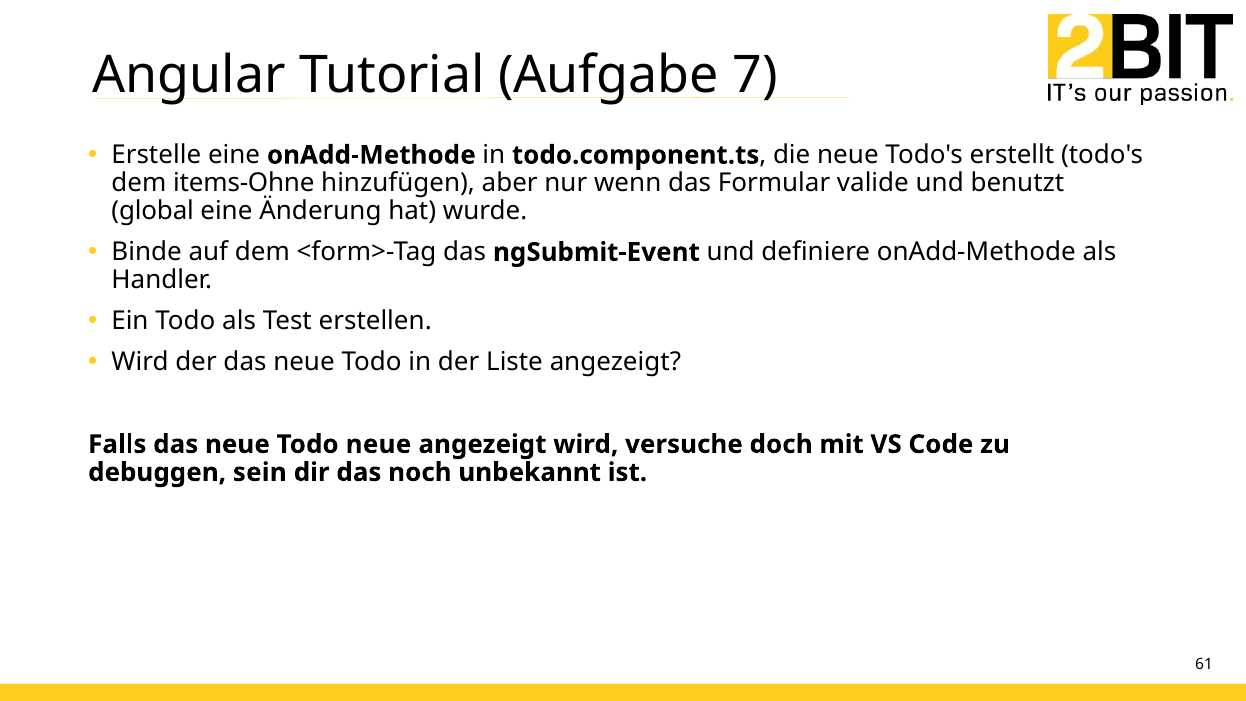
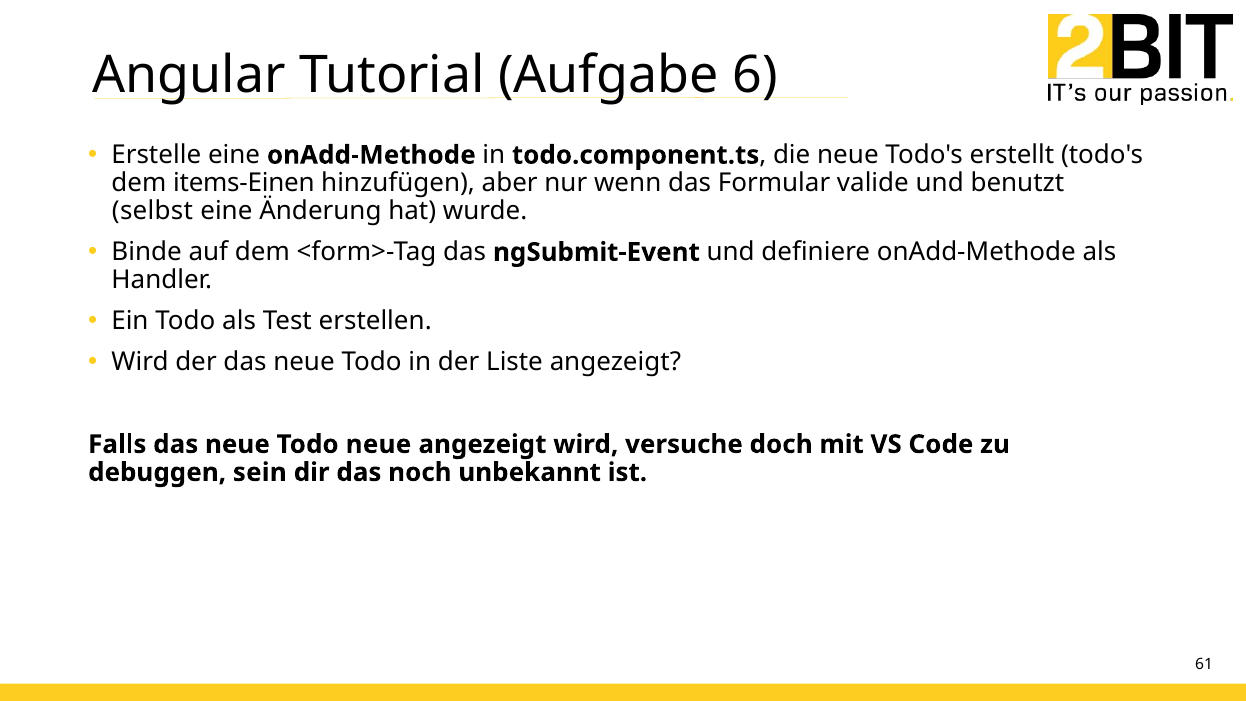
7: 7 -> 6
items-Ohne: items-Ohne -> items-Einen
global: global -> selbst
